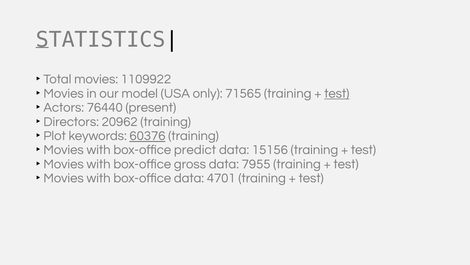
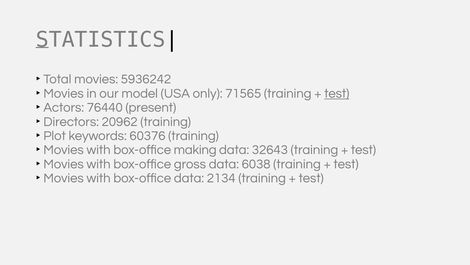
1109922: 1109922 -> 5936242
60376 underline: present -> none
predict: predict -> making
15156: 15156 -> 32643
7955: 7955 -> 6038
4701: 4701 -> 2134
